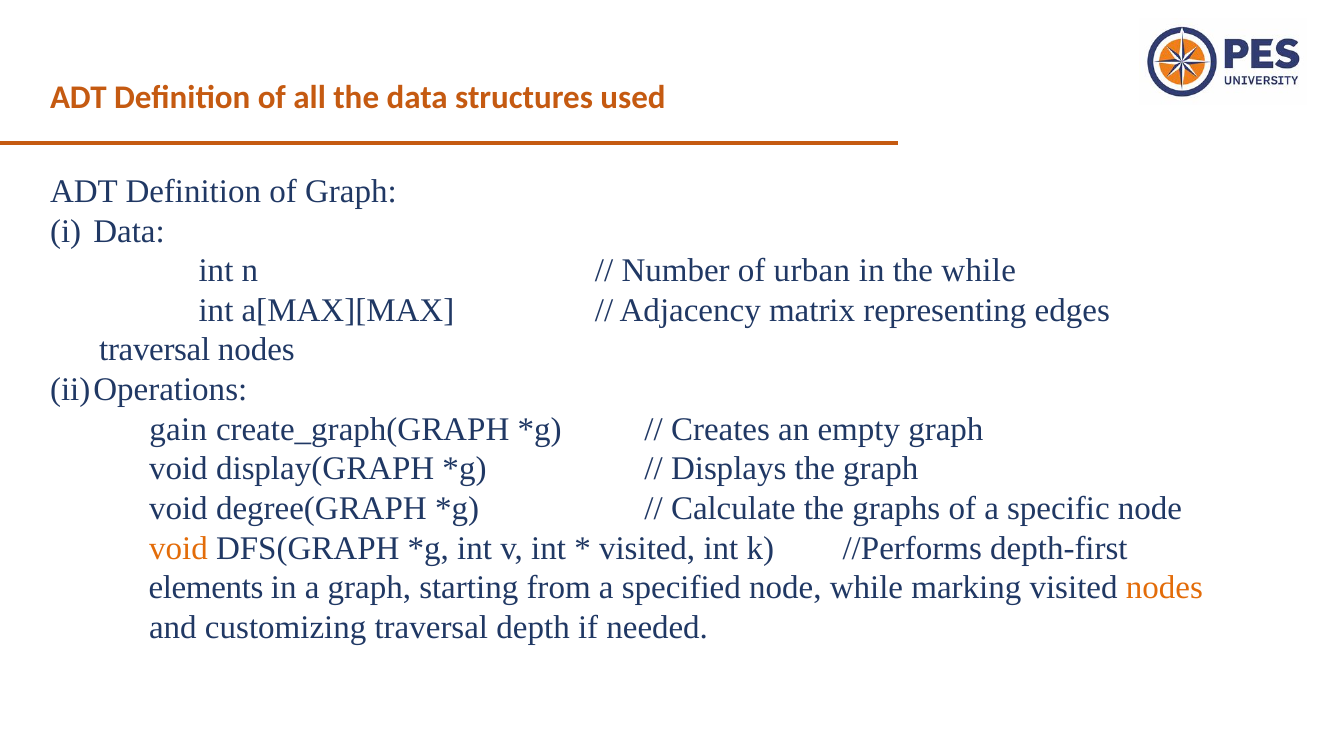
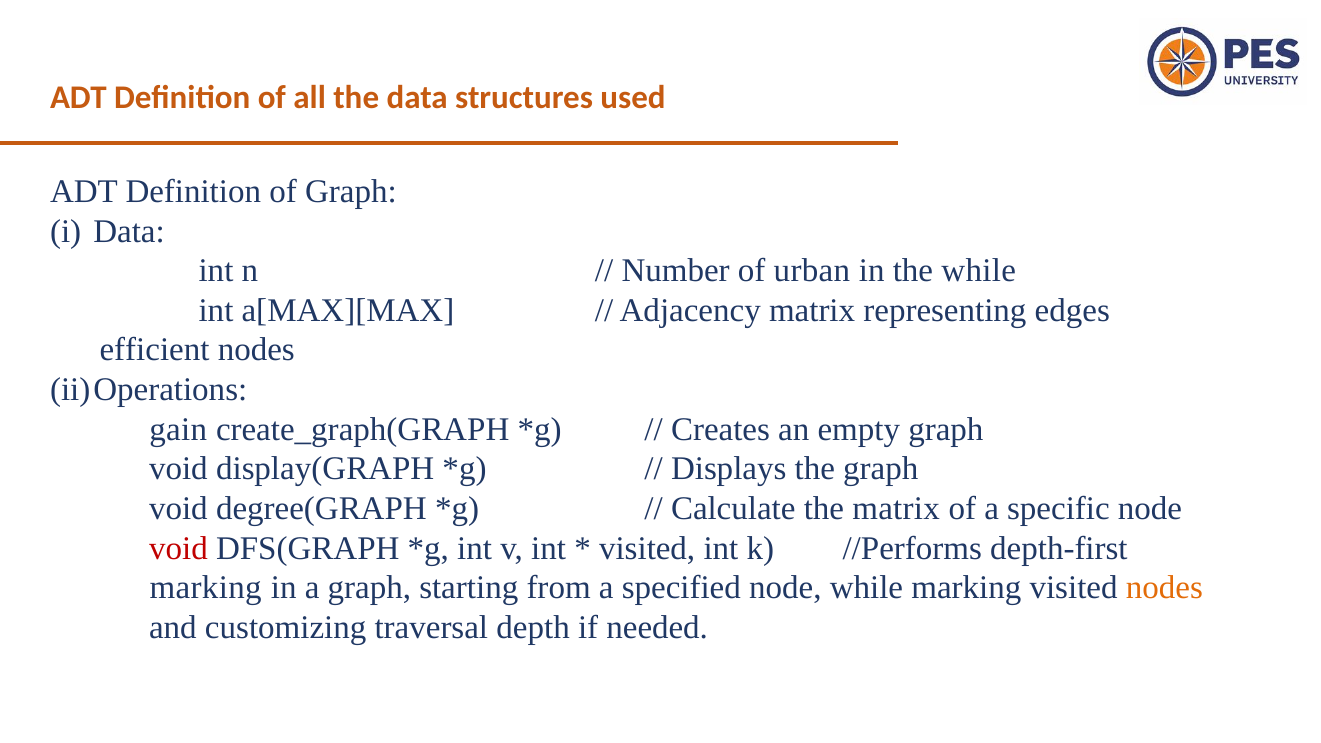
traversal at (155, 350): traversal -> efficient
the graphs: graphs -> matrix
void at (178, 548) colour: orange -> red
elements at (206, 588): elements -> marking
